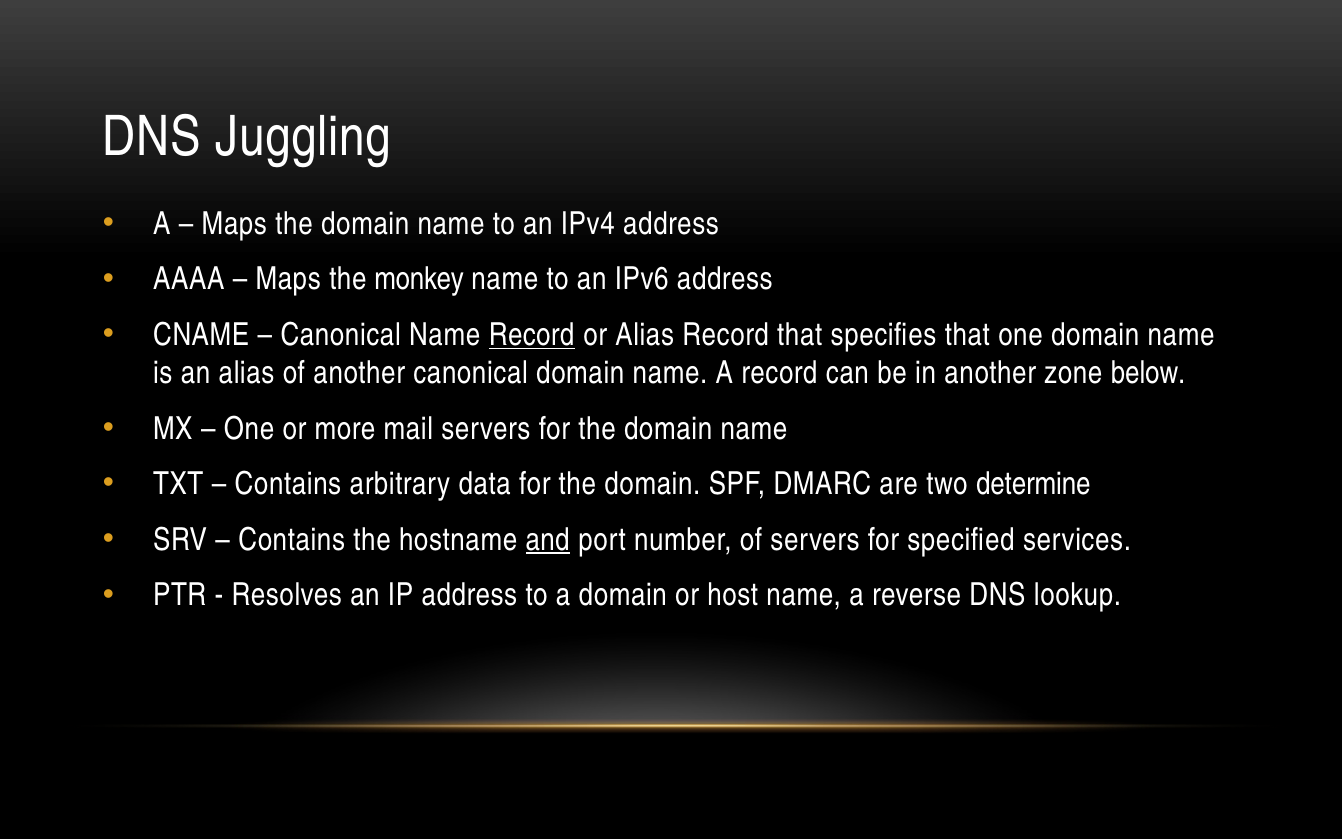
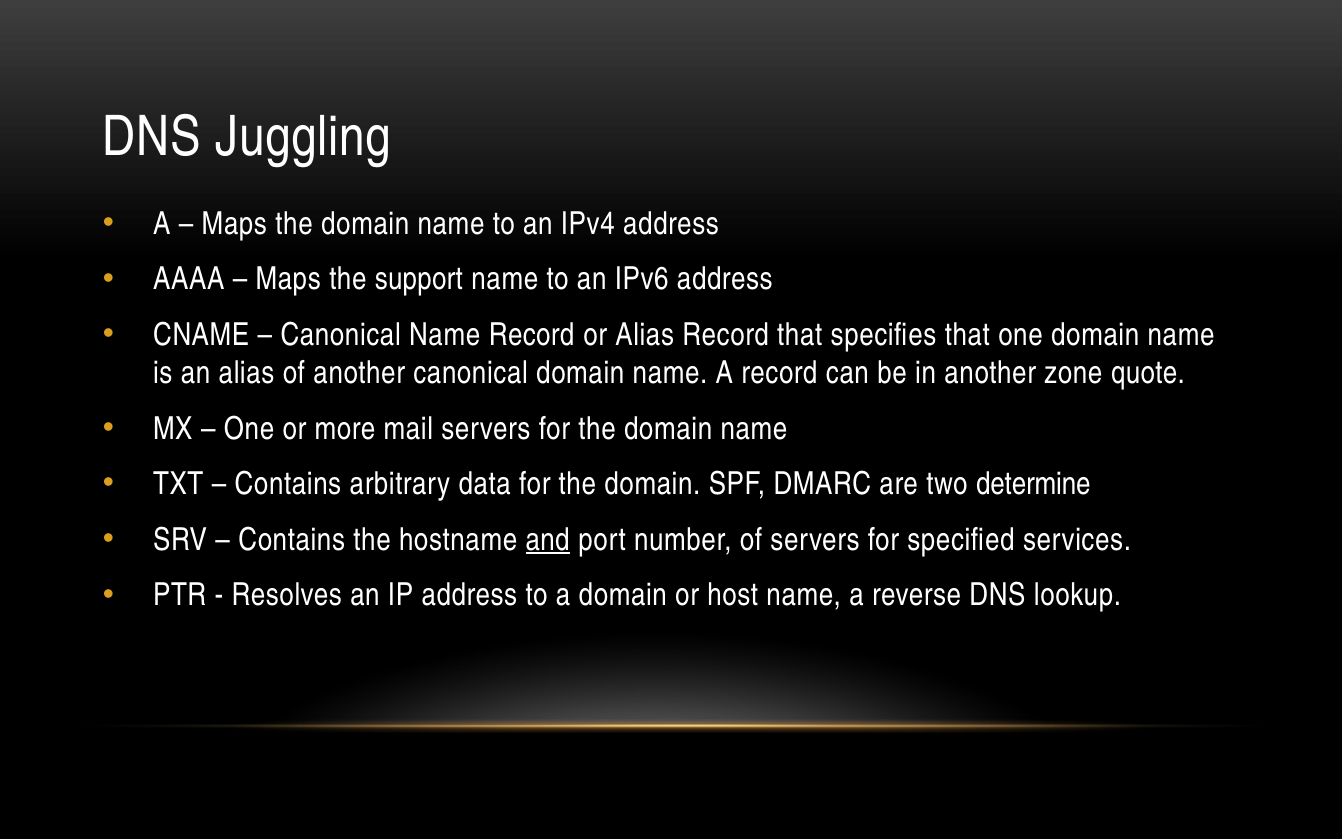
monkey: monkey -> support
Record at (532, 335) underline: present -> none
below: below -> quote
